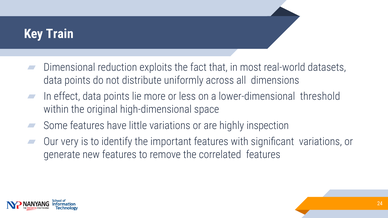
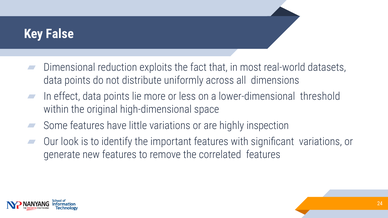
Train: Train -> False
very: very -> look
